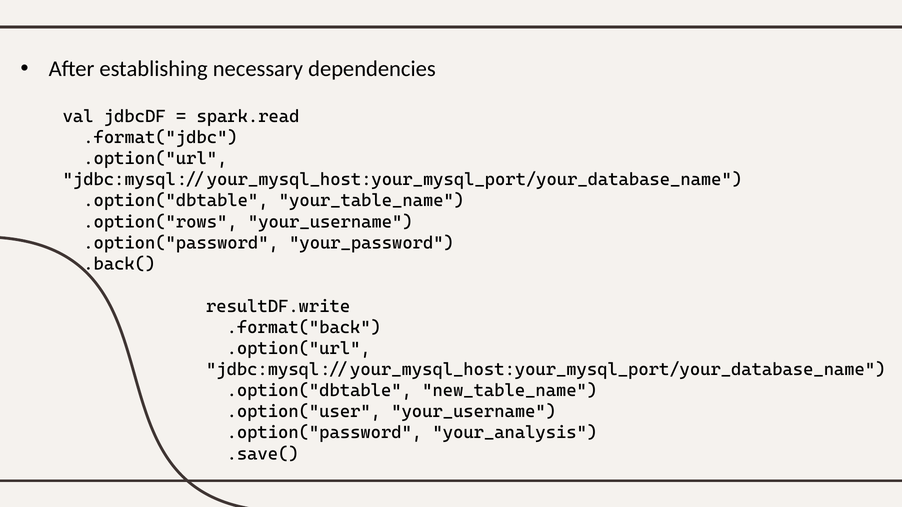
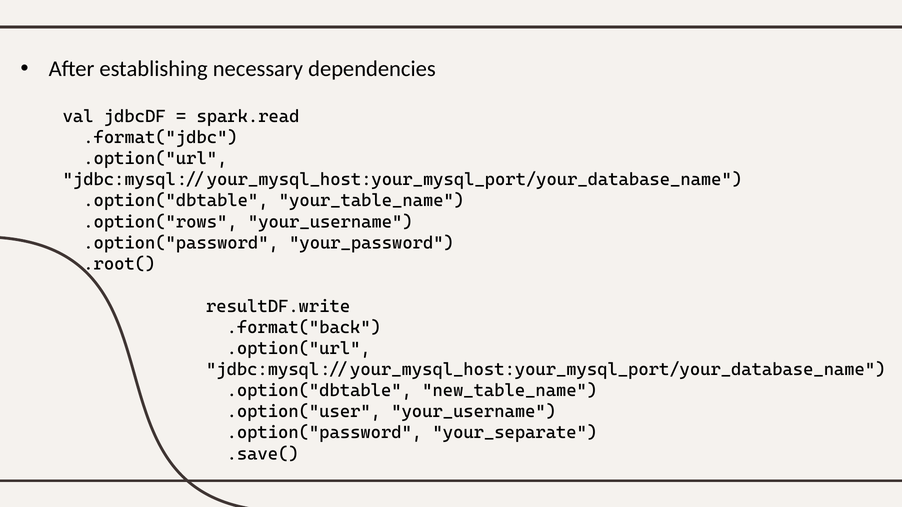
.back(: .back( -> .root(
your_analysis: your_analysis -> your_separate
